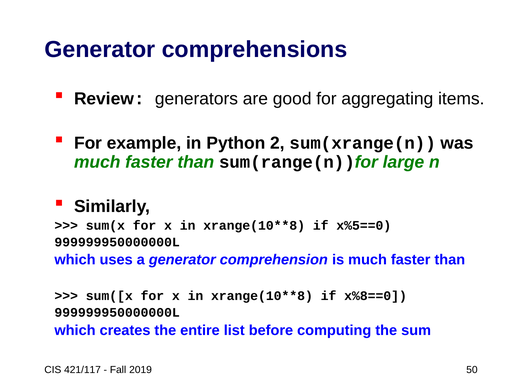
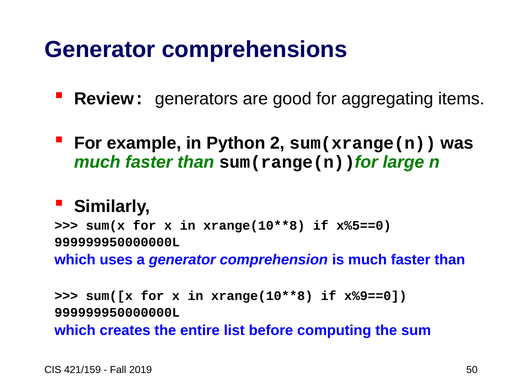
x%8==0: x%8==0 -> x%9==0
421/117: 421/117 -> 421/159
